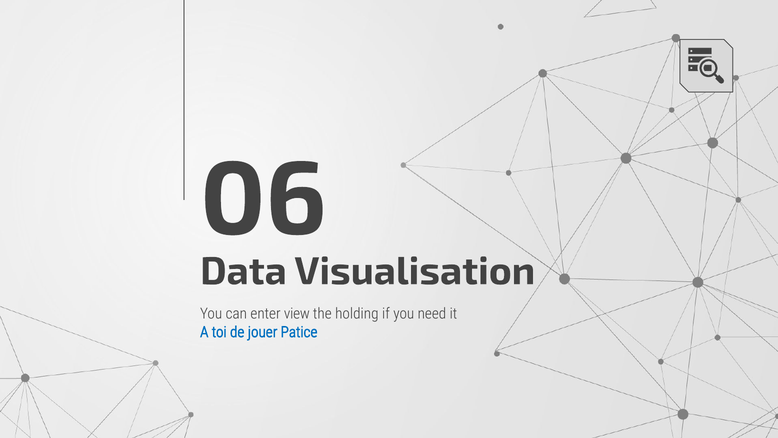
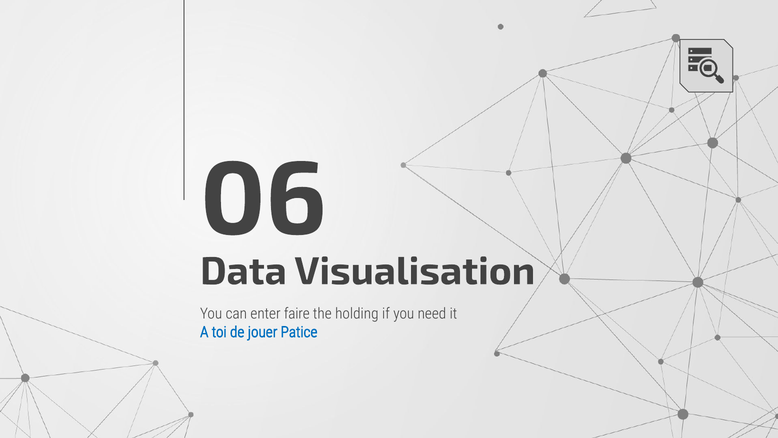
view: view -> faire
